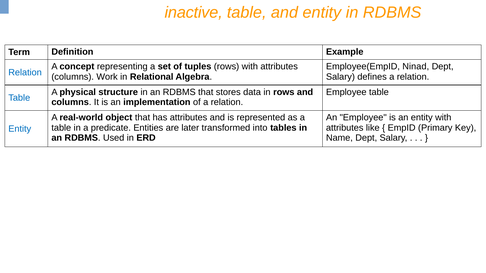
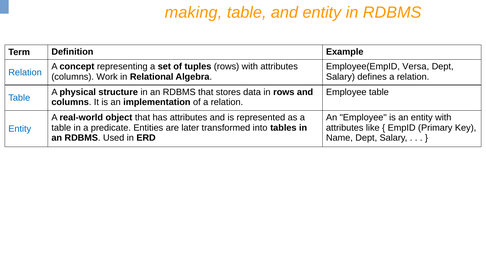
inactive: inactive -> making
Ninad: Ninad -> Versa
